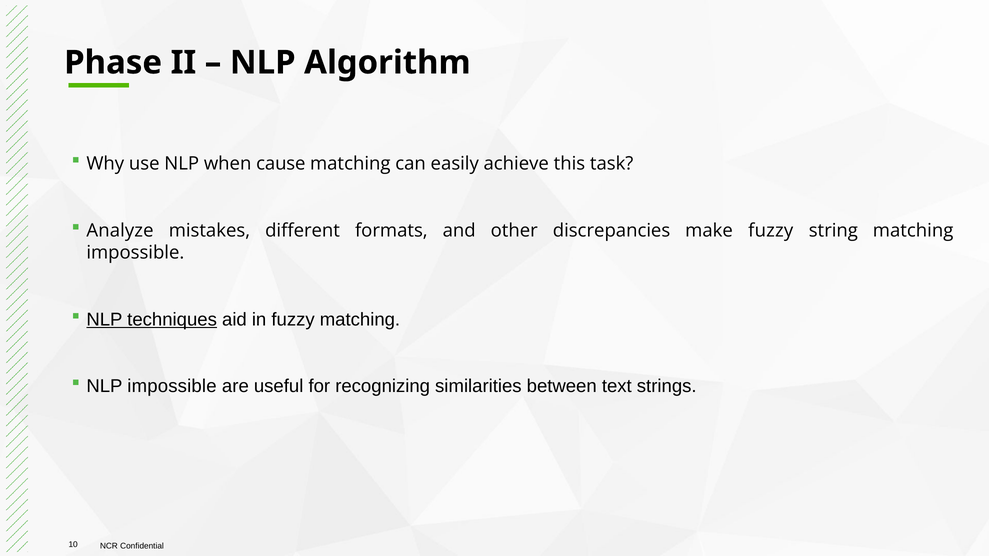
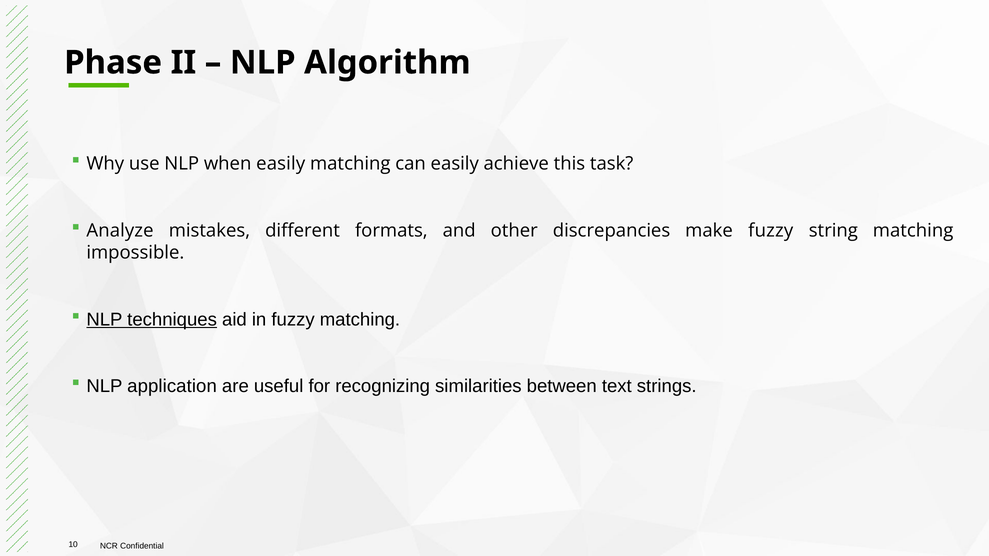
when cause: cause -> easily
NLP impossible: impossible -> application
